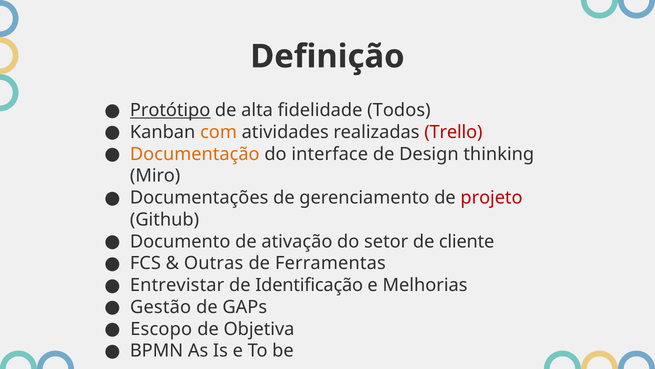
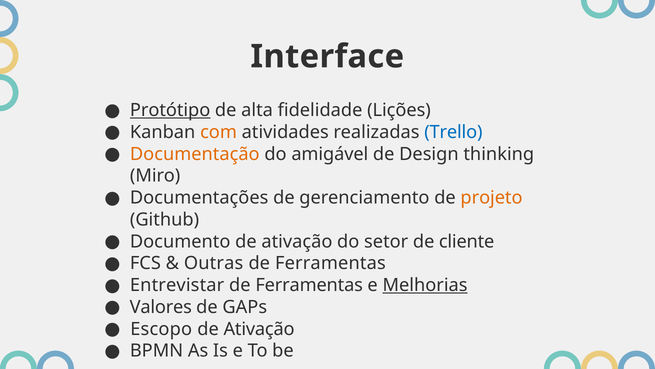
Definição: Definição -> Interface
Todos: Todos -> Lições
Trello colour: red -> blue
interface: interface -> amigável
projeto colour: red -> orange
Identificação at (309, 285): Identificação -> Ferramentas
Melhorias underline: none -> present
Gestão: Gestão -> Valores
Objetiva at (259, 329): Objetiva -> Ativação
